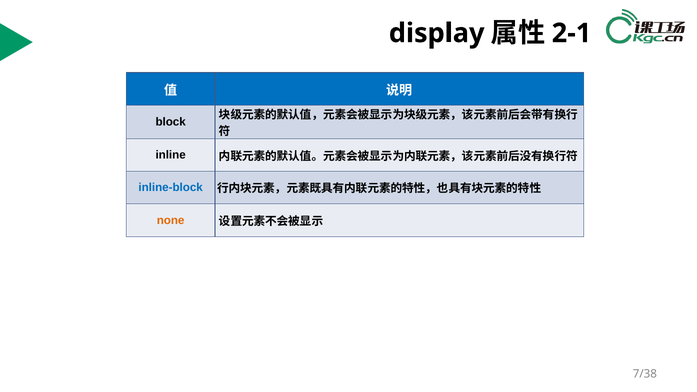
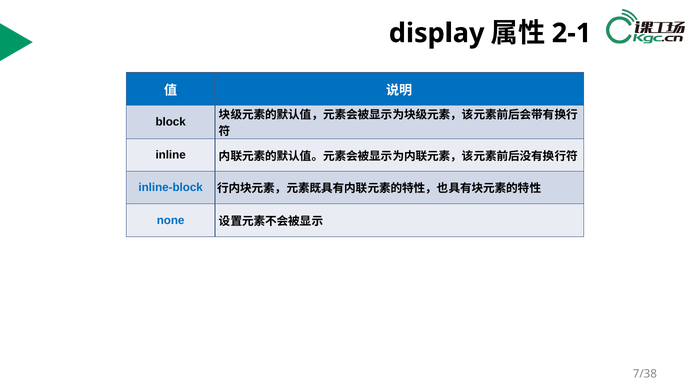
none colour: orange -> blue
